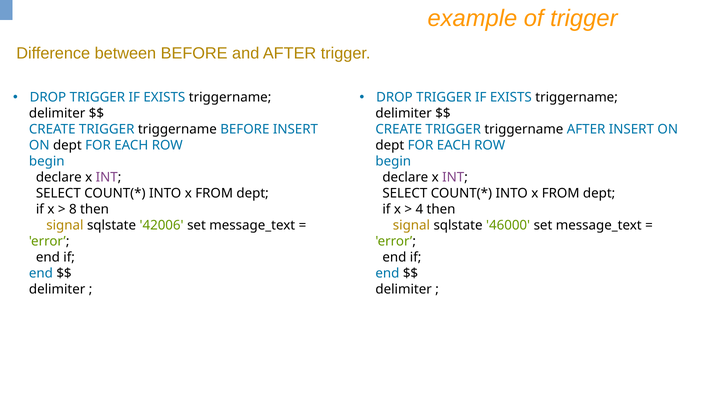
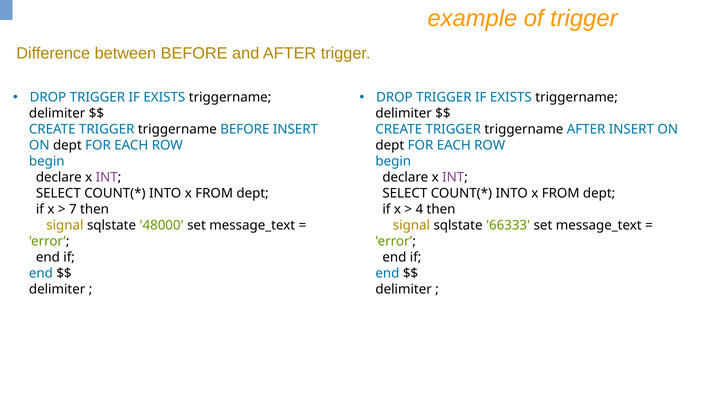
8: 8 -> 7
42006: 42006 -> 48000
46000: 46000 -> 66333
